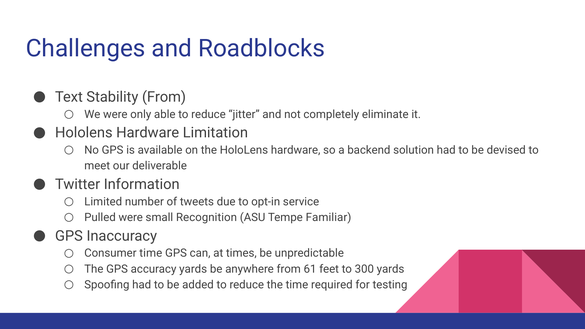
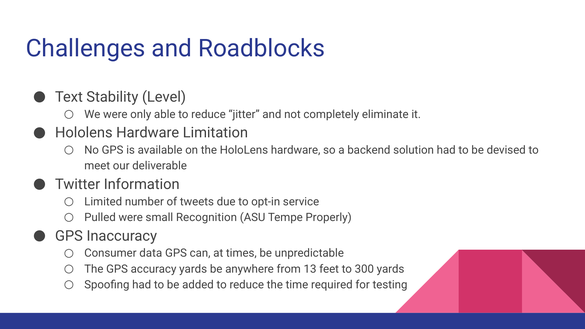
Stability From: From -> Level
Familiar: Familiar -> Properly
Consumer time: time -> data
61: 61 -> 13
